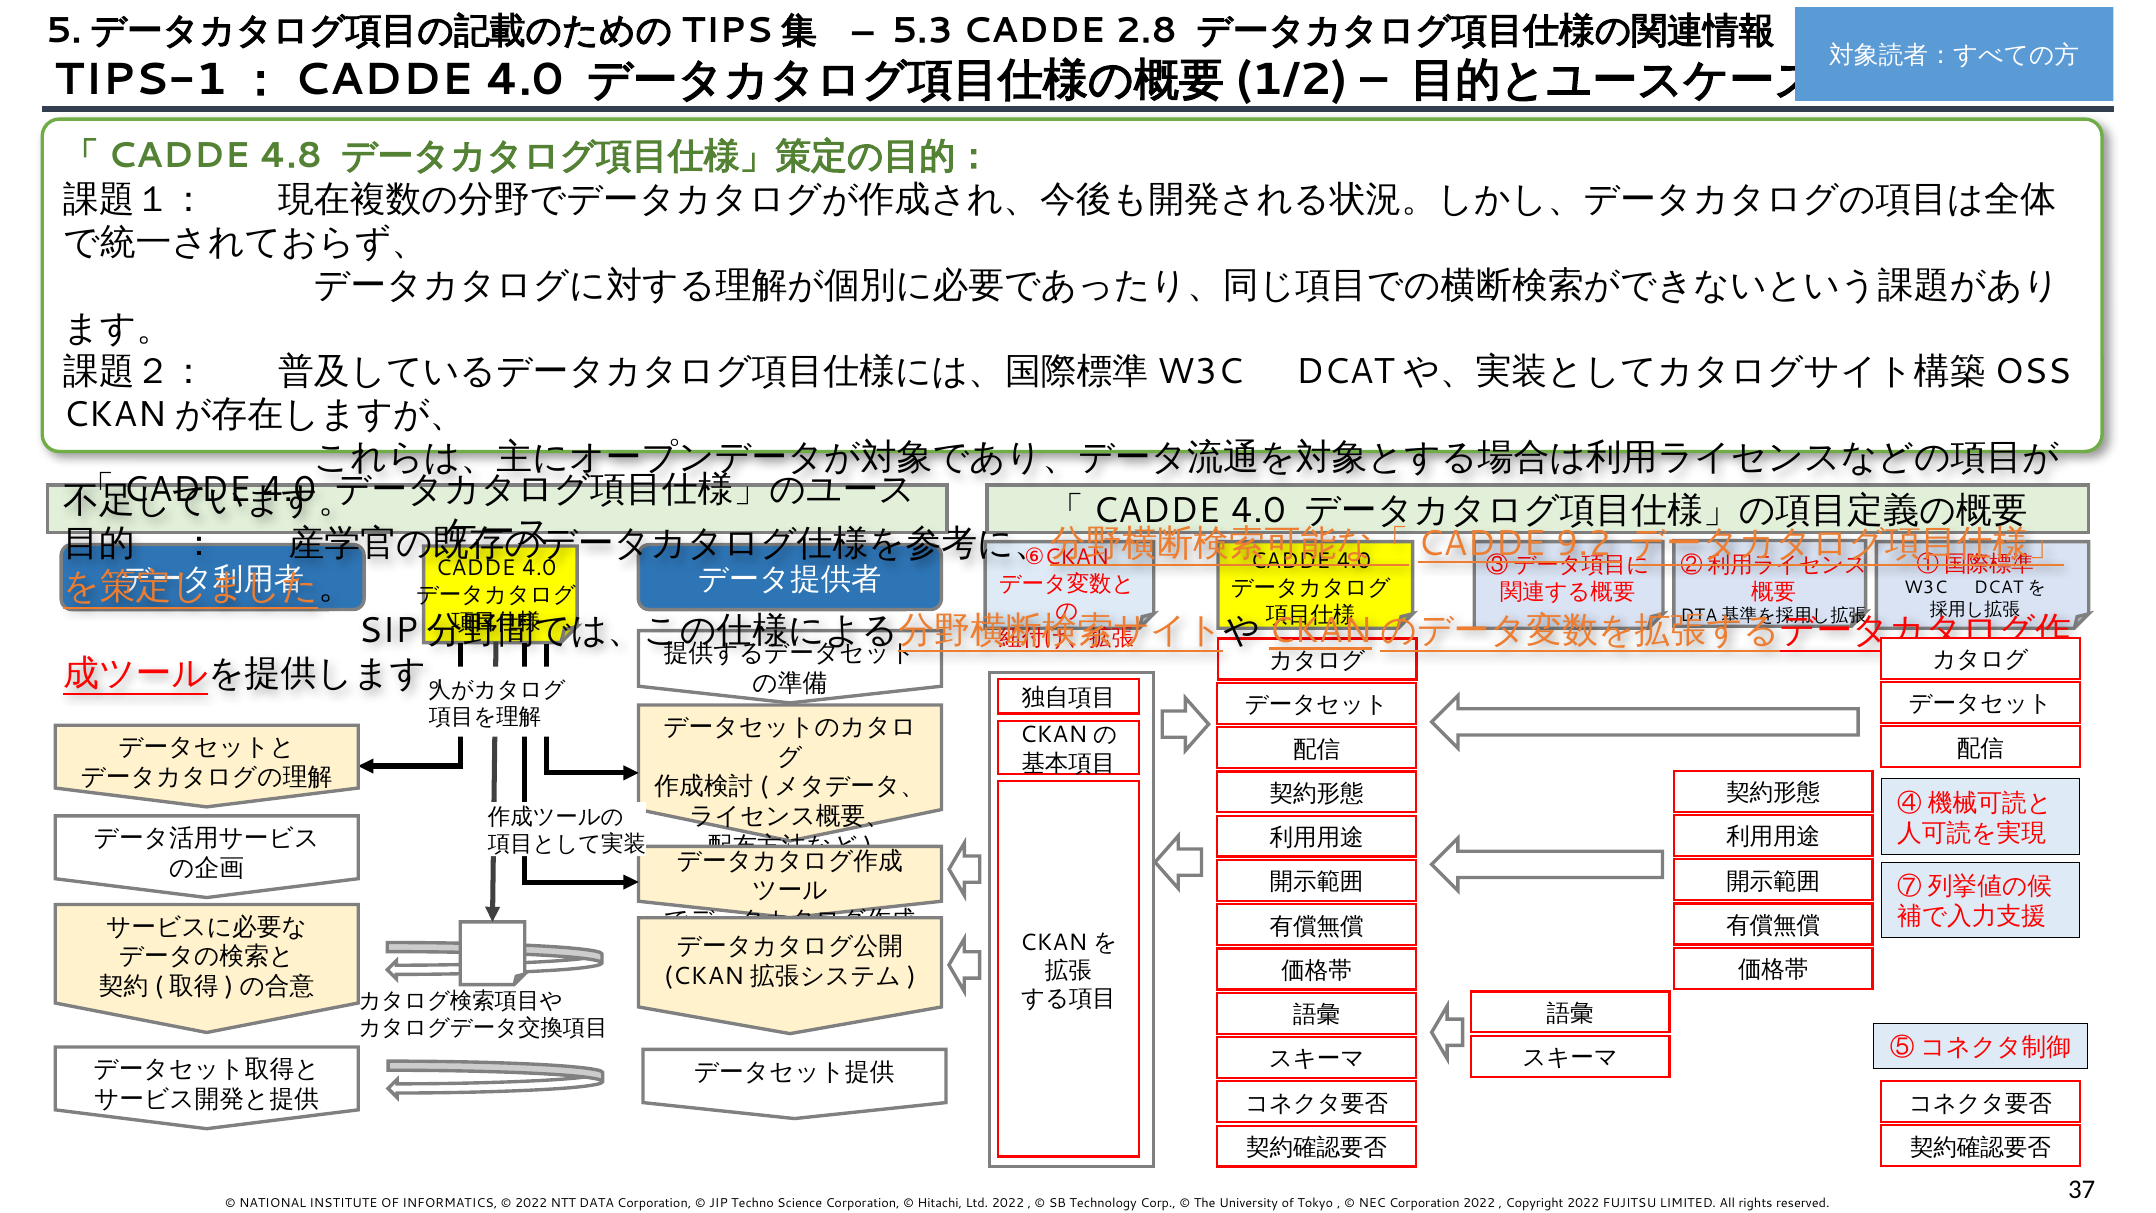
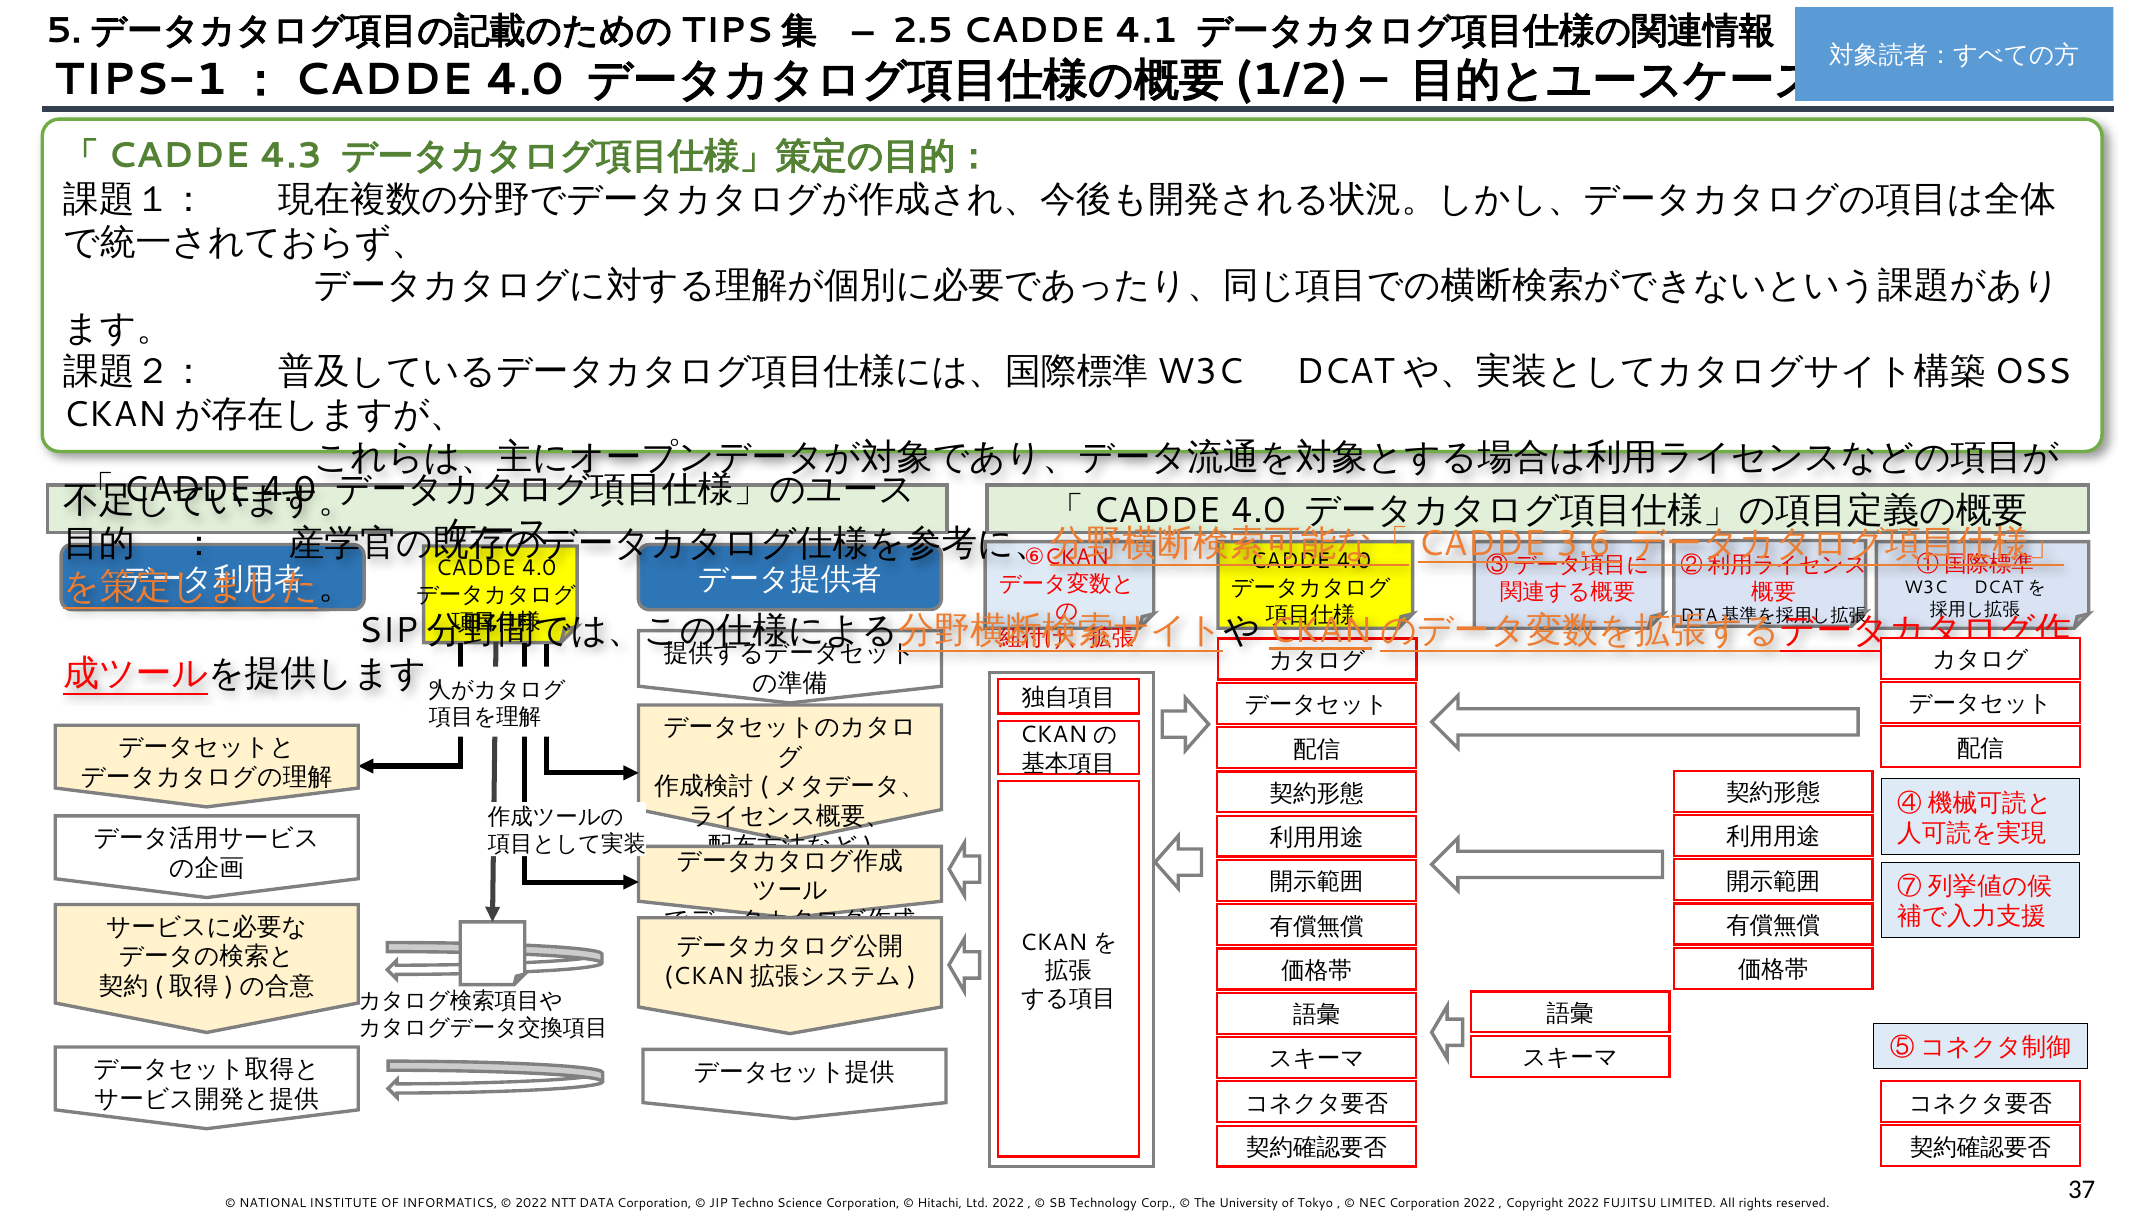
5.3: 5.3 -> 2.5
2.8: 2.8 -> 4.1
4.8: 4.8 -> 4.3
9.2: 9.2 -> 3.6
